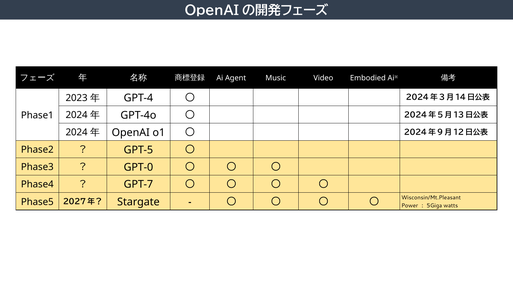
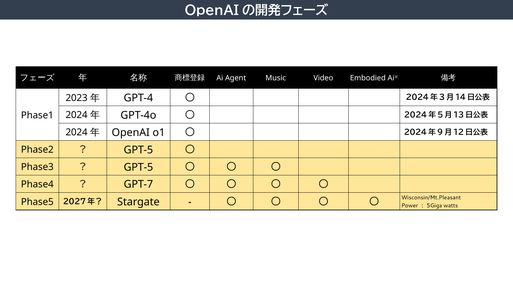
GPT-0 at (138, 167): GPT-0 -> GPT-5
